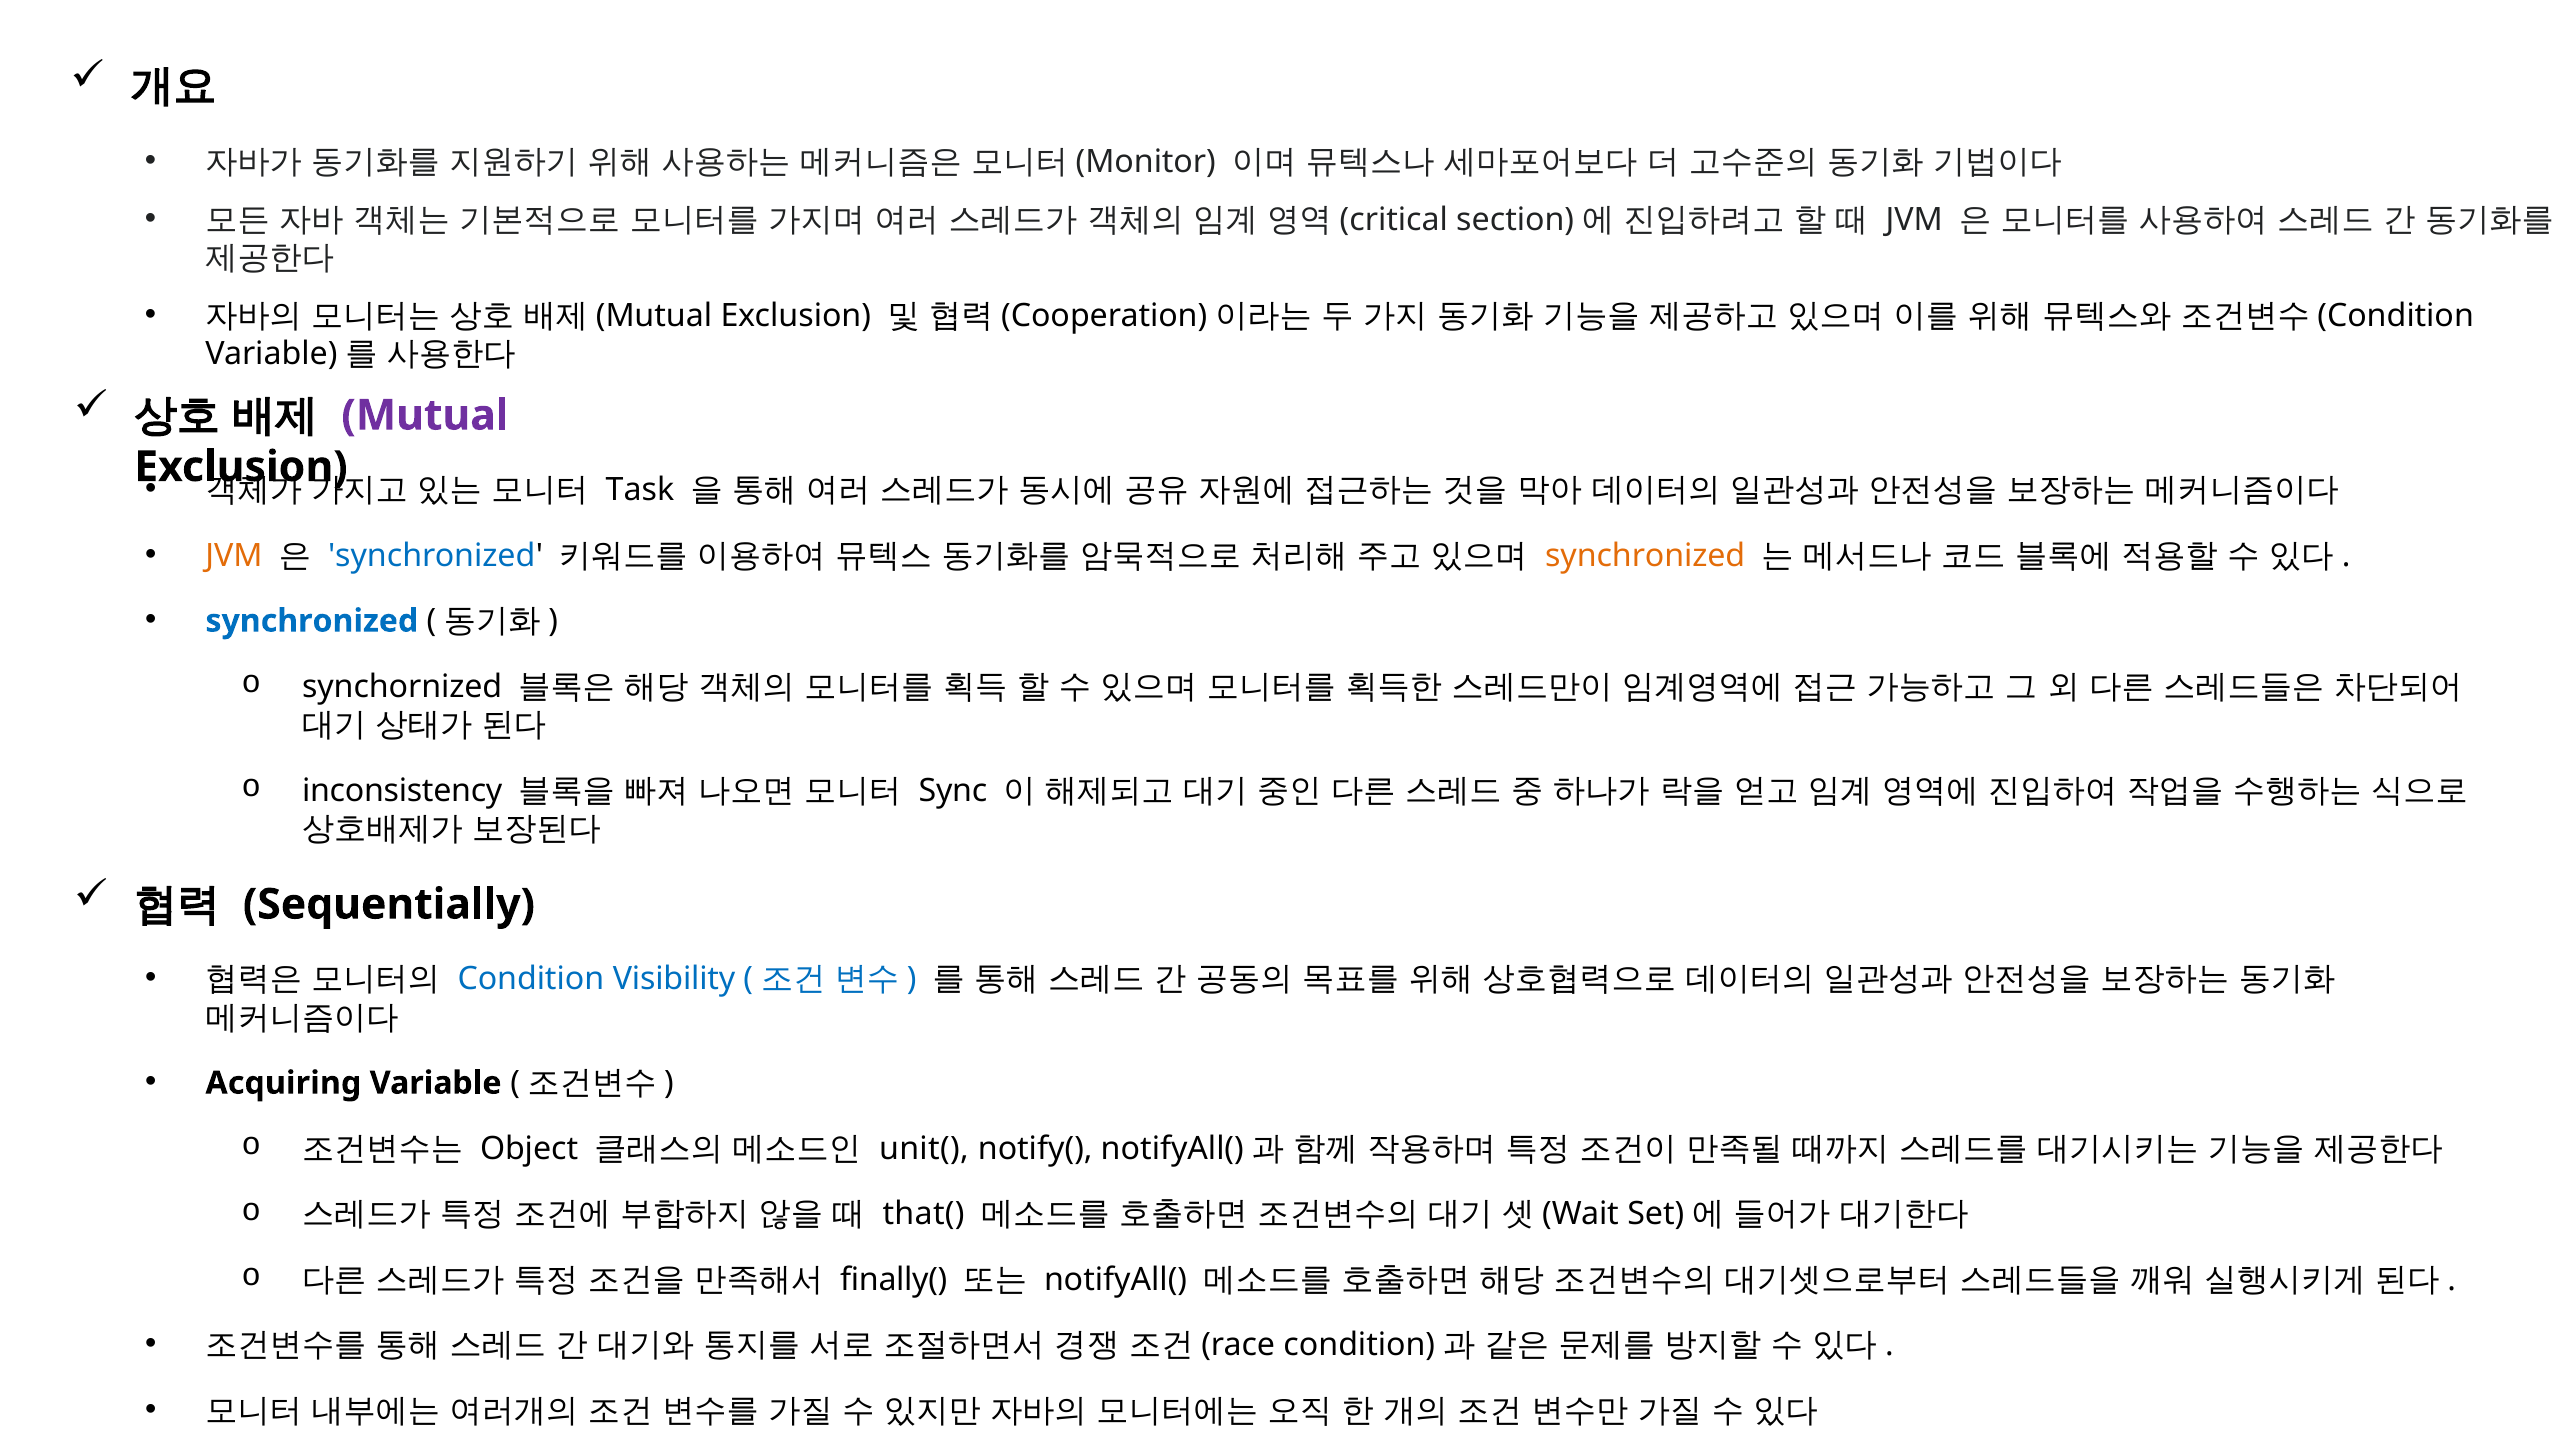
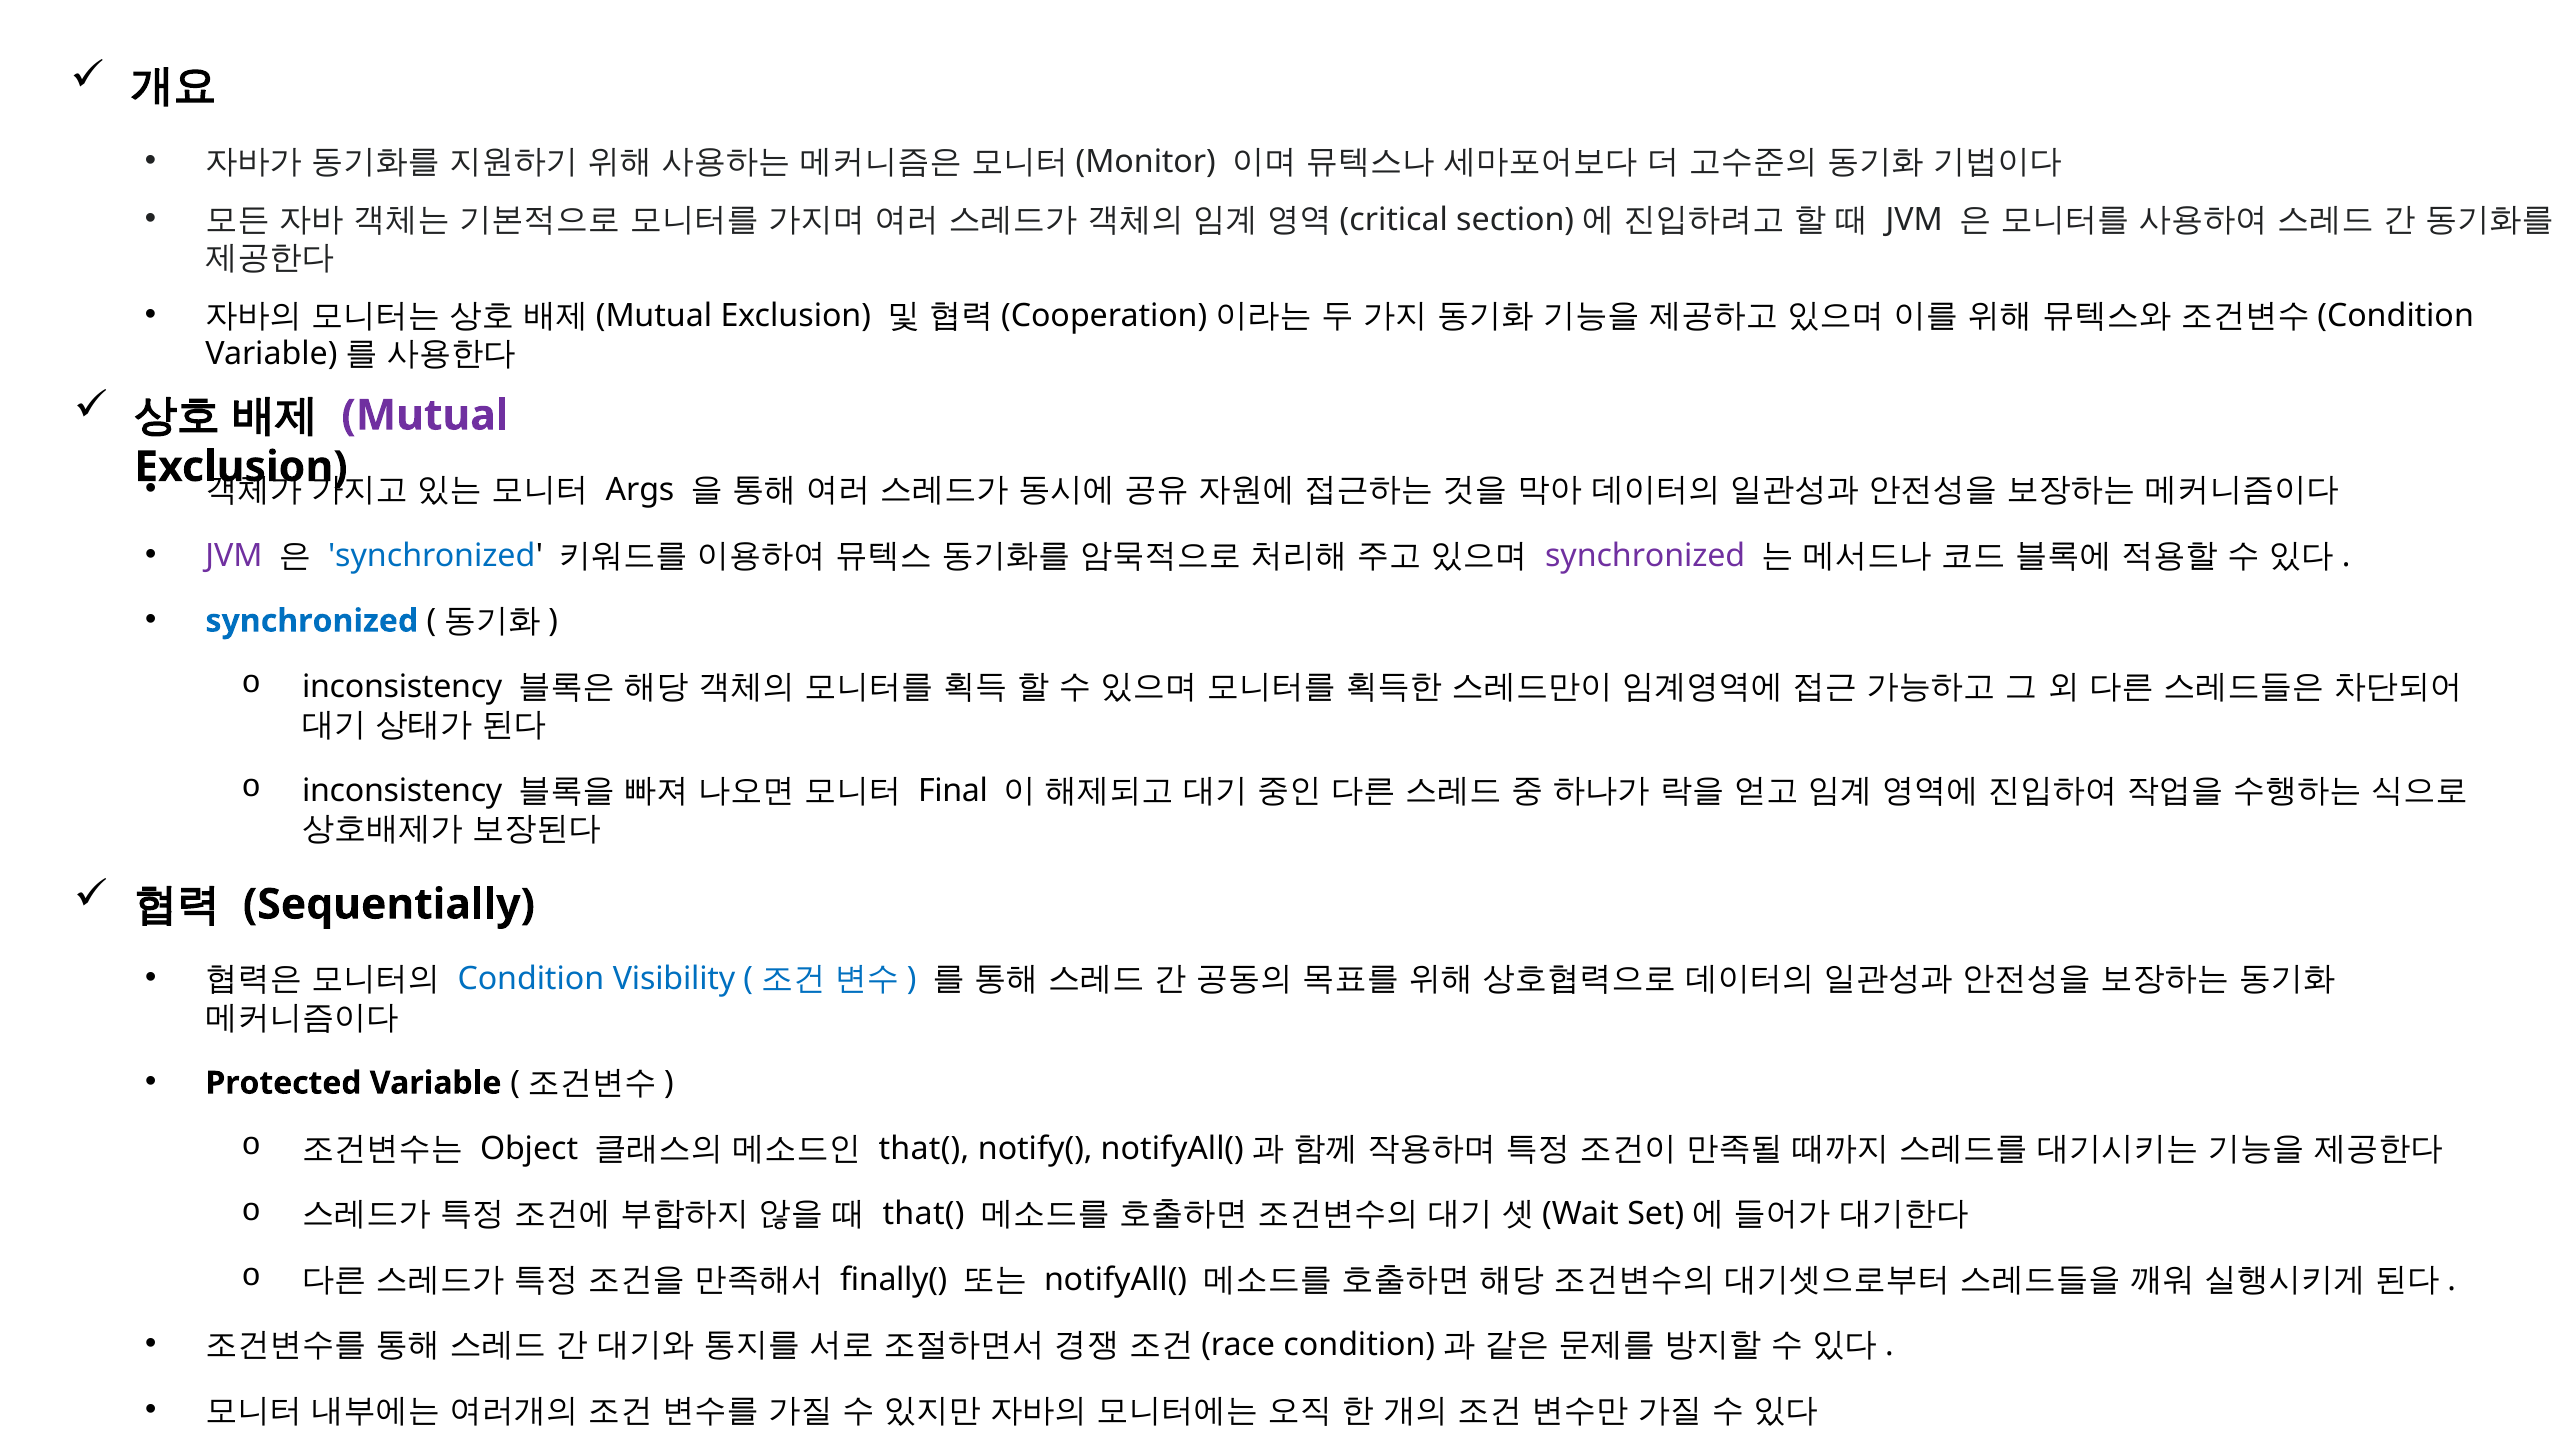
Task: Task -> Args
JVM at (234, 556) colour: orange -> purple
synchronized at (1645, 556) colour: orange -> purple
synchornized at (402, 686): synchornized -> inconsistency
Sync: Sync -> Final
Acquiring: Acquiring -> Protected
unit( at (924, 1149): unit( -> that(
